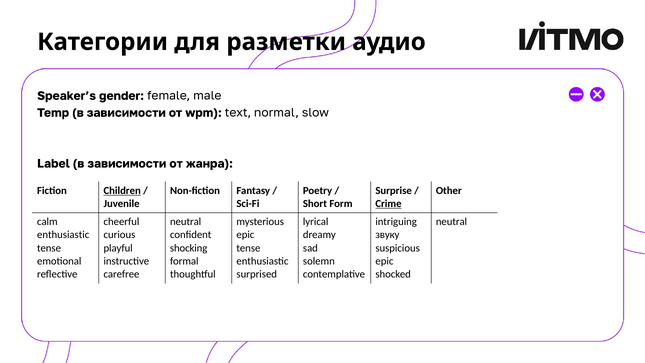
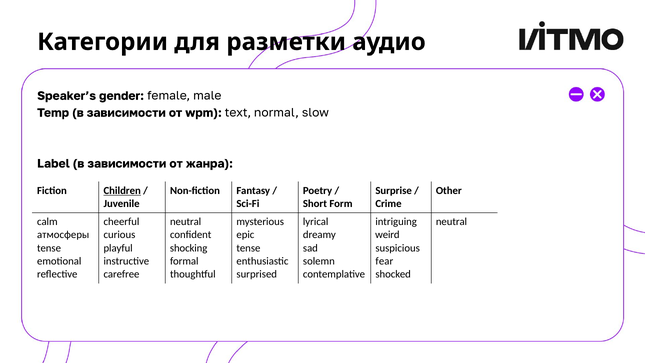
Crime underline: present -> none
enthusiastic at (63, 235): enthusiastic -> атмосферы
звуку: звуку -> weird
epic at (384, 261): epic -> fear
